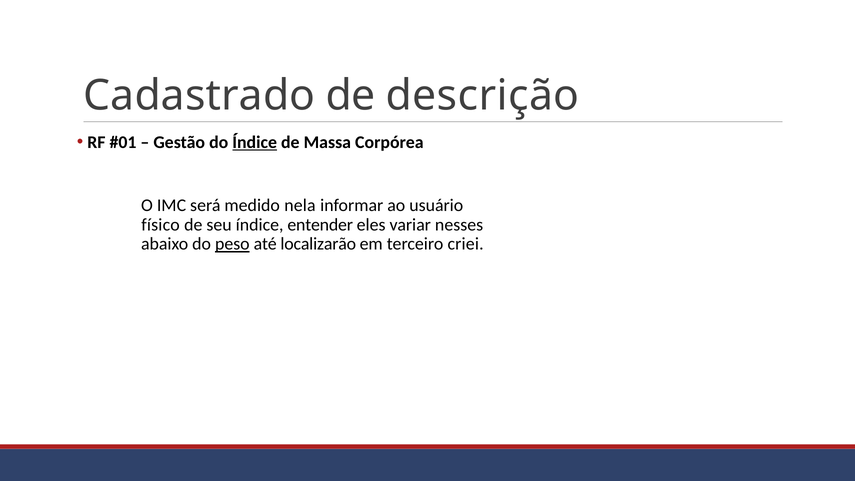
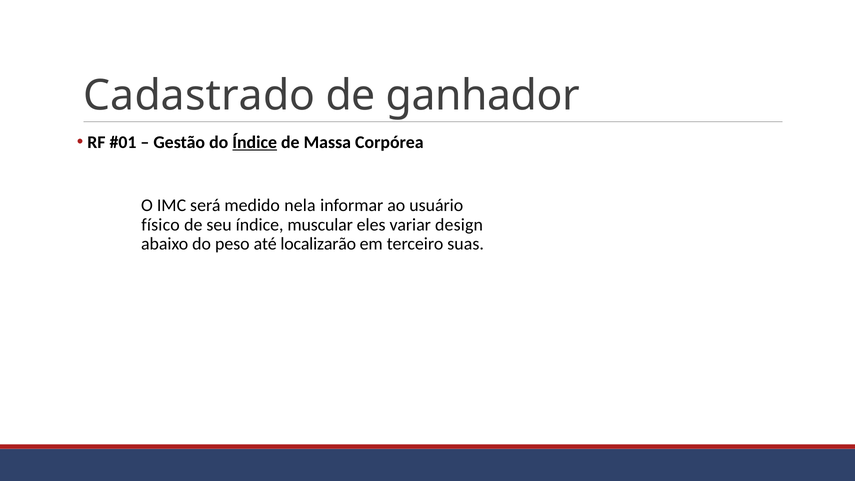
descrição: descrição -> ganhador
entender: entender -> muscular
nesses: nesses -> design
peso underline: present -> none
criei: criei -> suas
